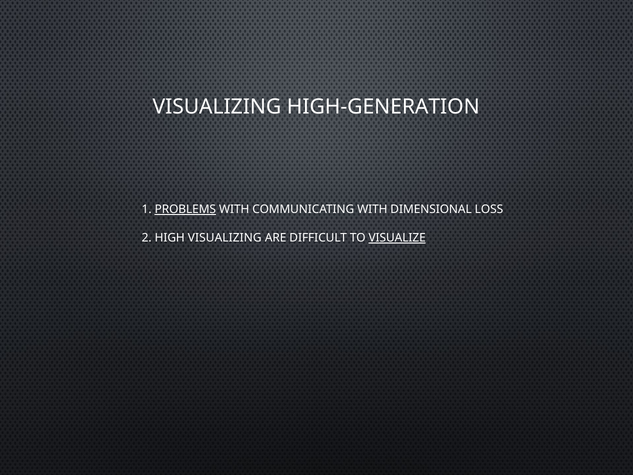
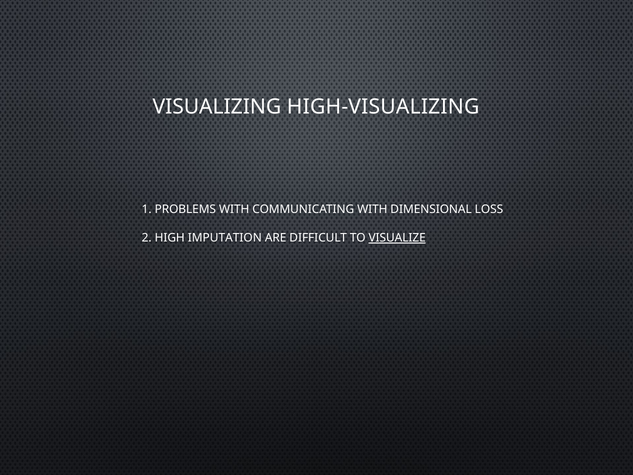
HIGH-GENERATION: HIGH-GENERATION -> HIGH-VISUALIZING
PROBLEMS underline: present -> none
HIGH VISUALIZING: VISUALIZING -> IMPUTATION
